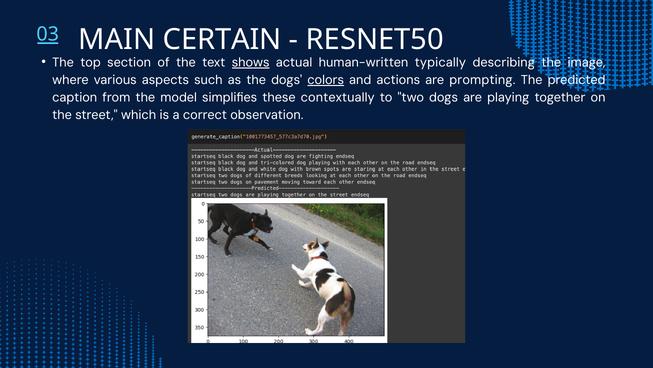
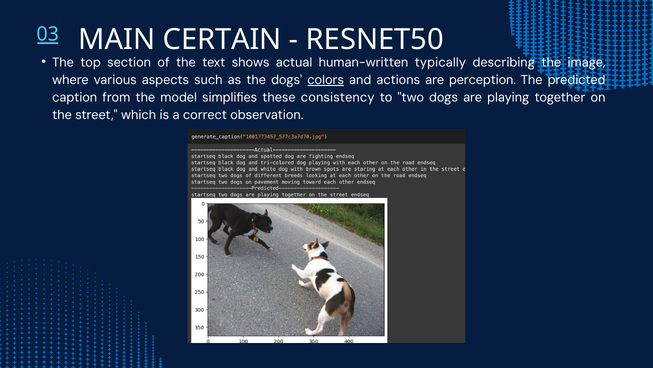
shows underline: present -> none
prompting: prompting -> perception
contextually: contextually -> consistency
